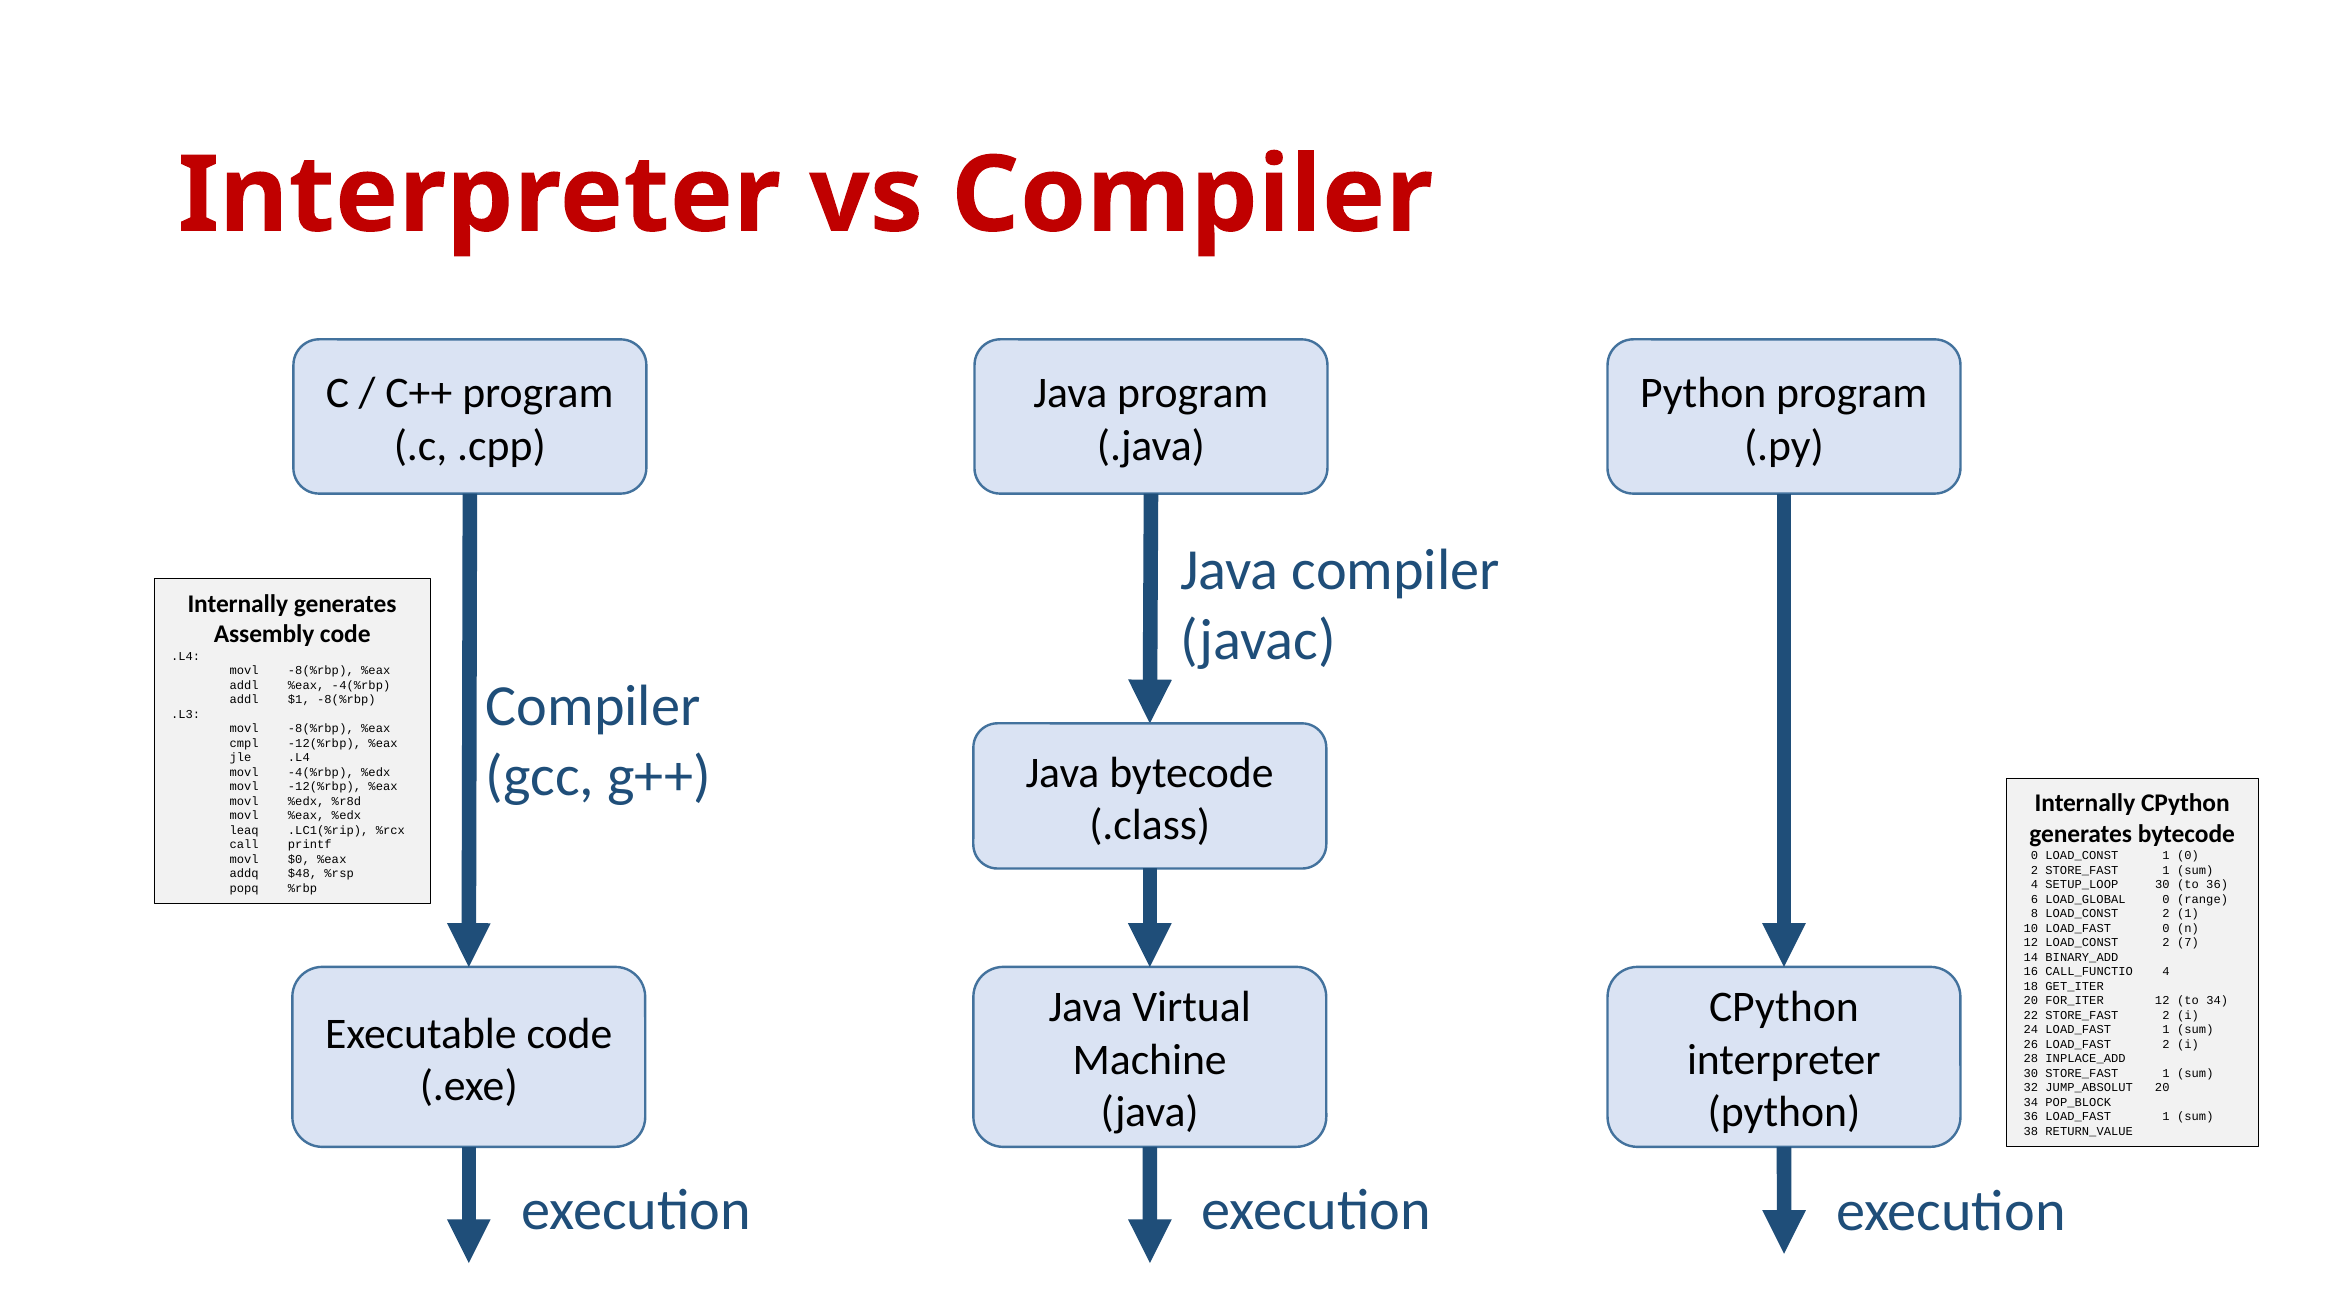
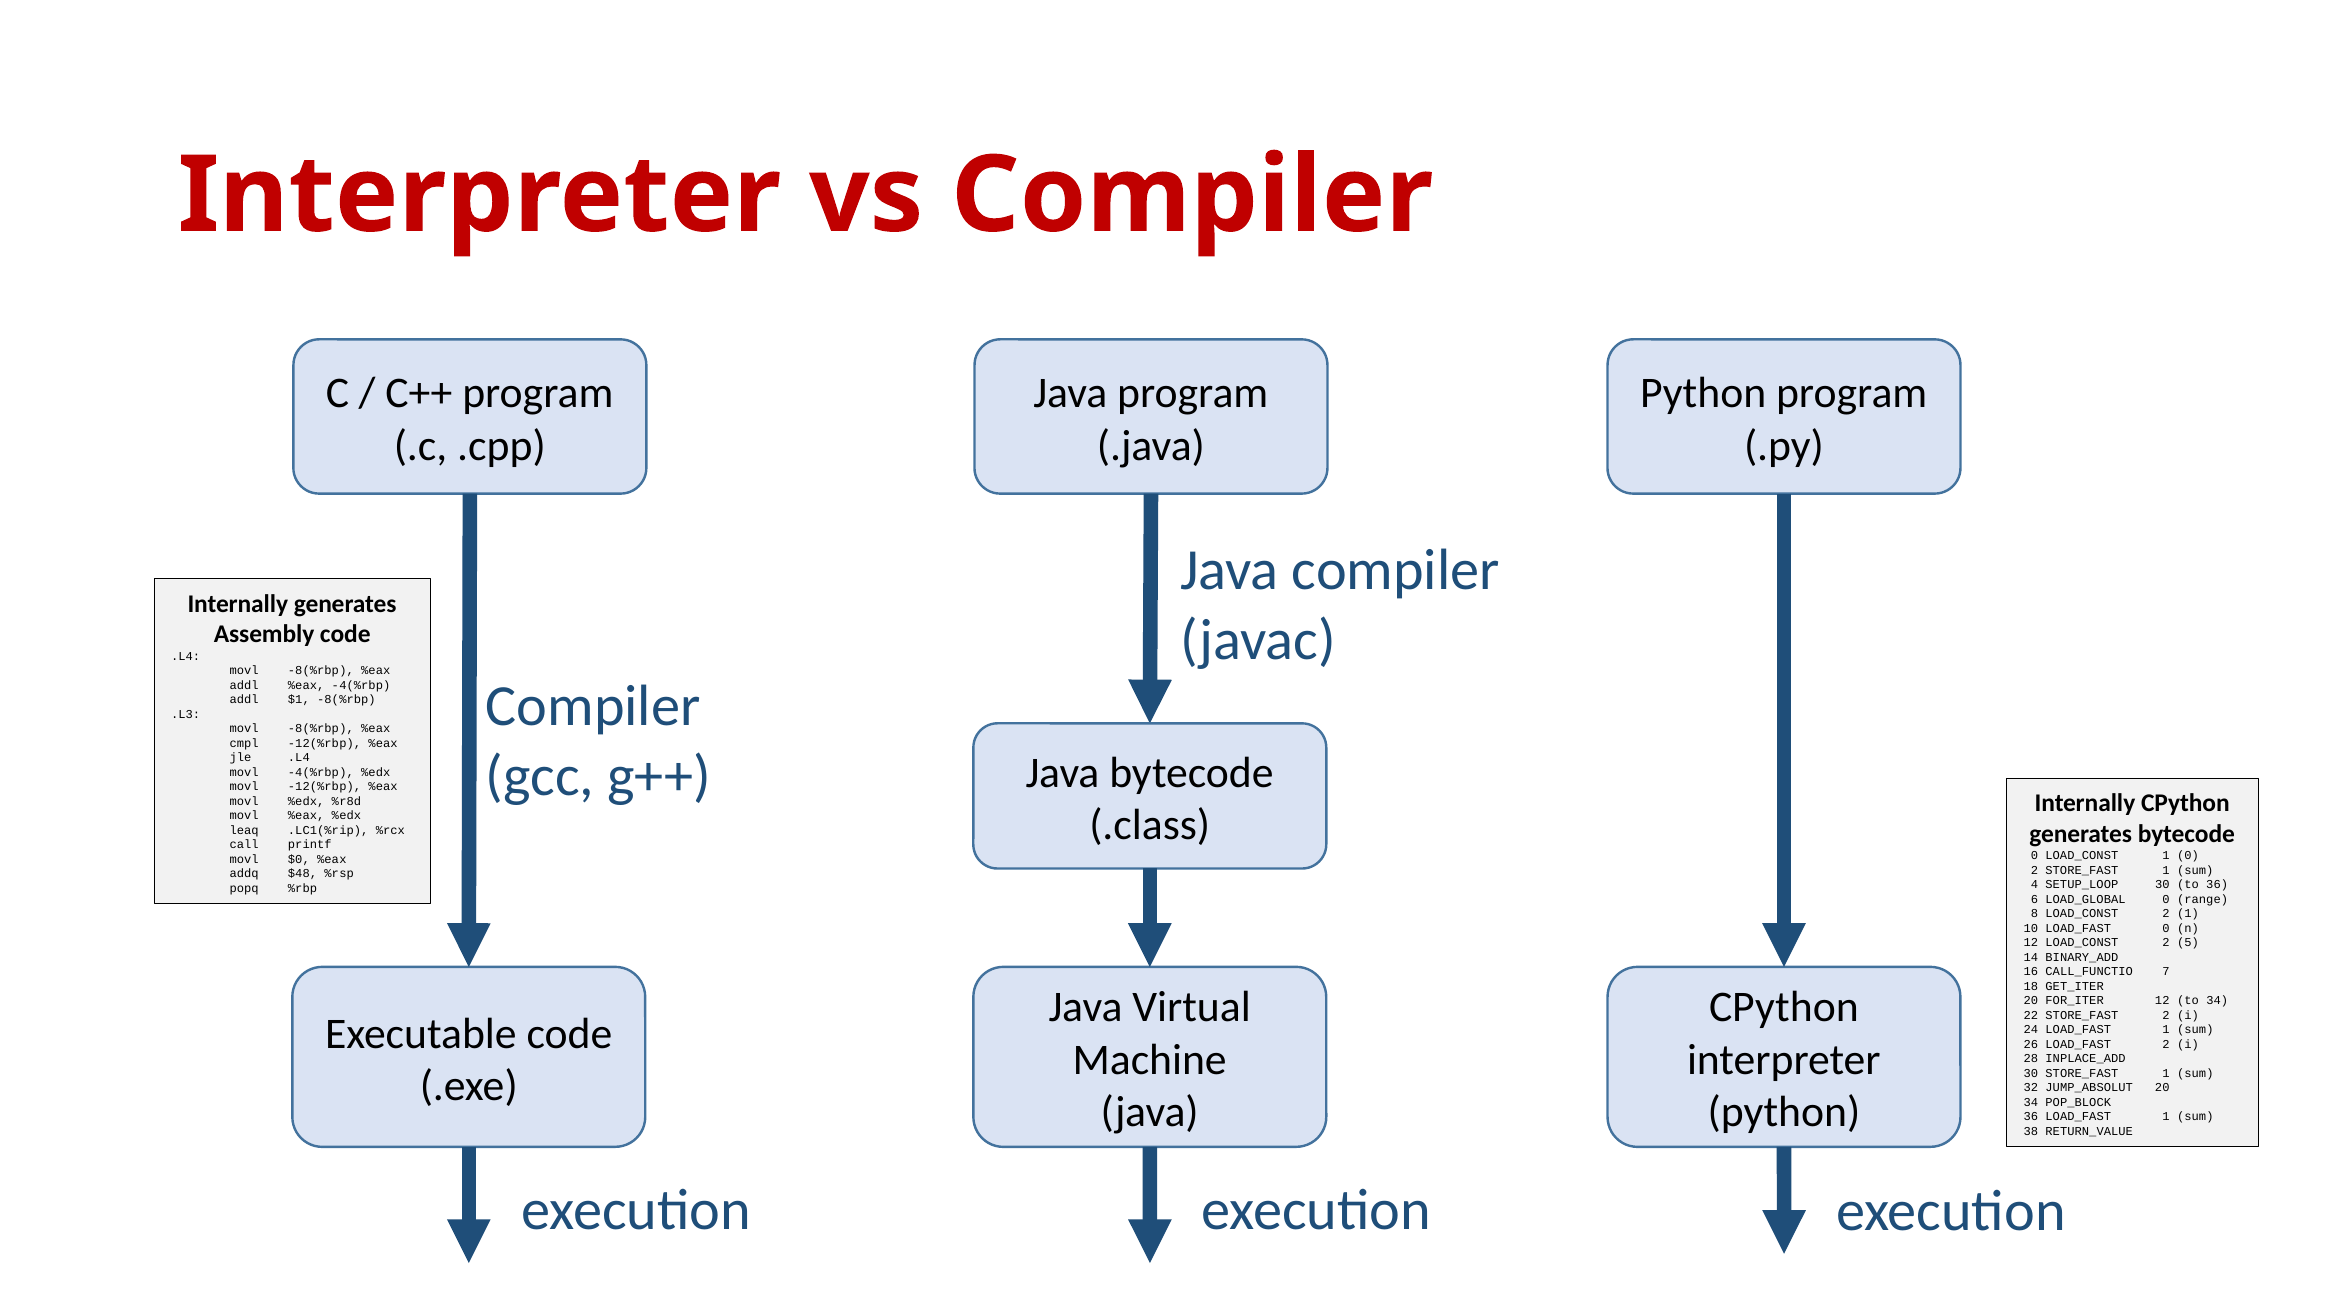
7: 7 -> 5
CALL_FUNCTIO 4: 4 -> 7
